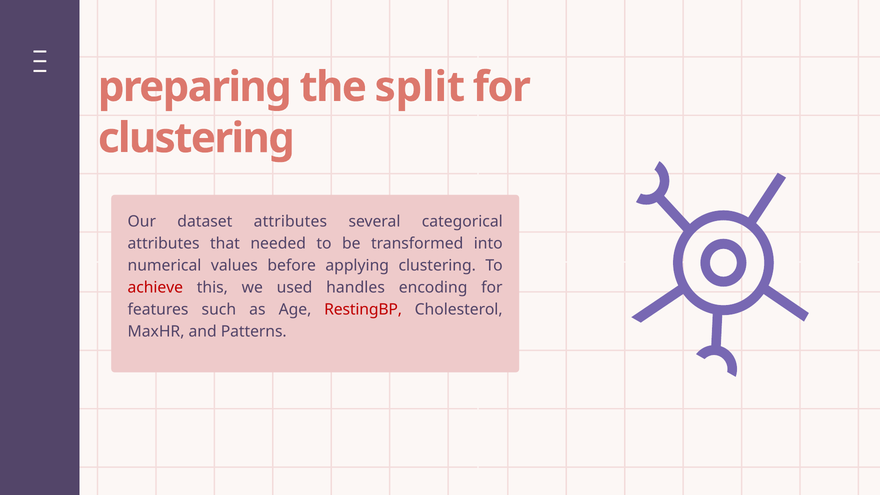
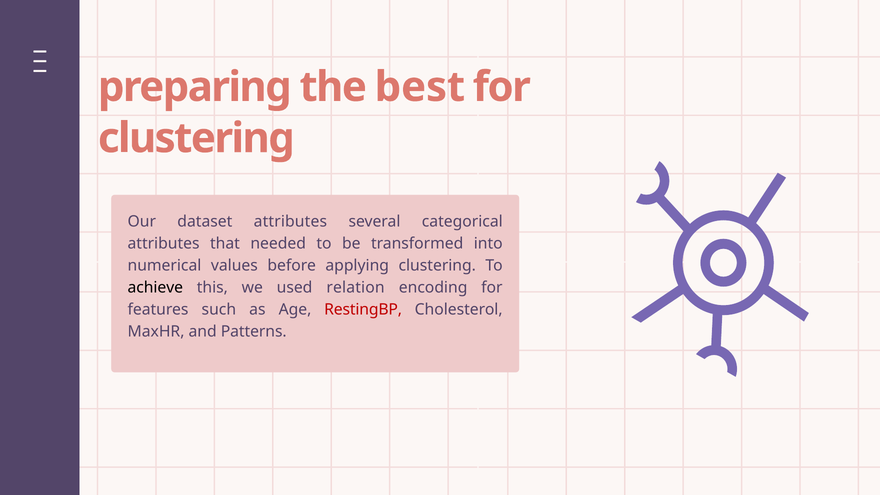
split: split -> best
achieve colour: red -> black
handles: handles -> relation
